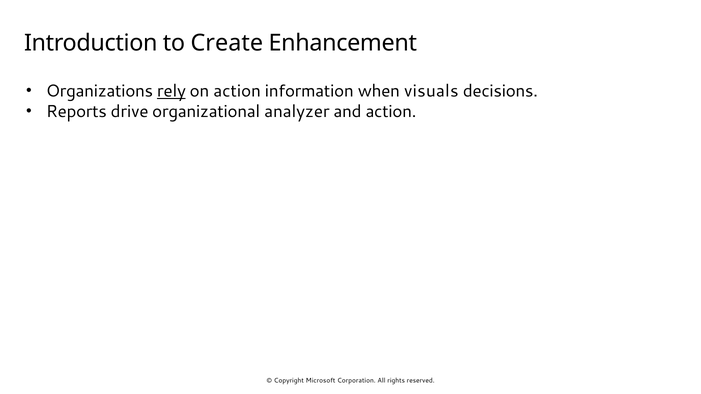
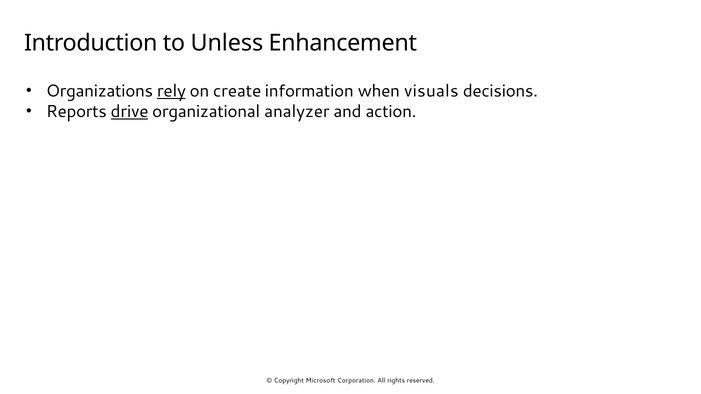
Create: Create -> Unless
on action: action -> create
drive underline: none -> present
